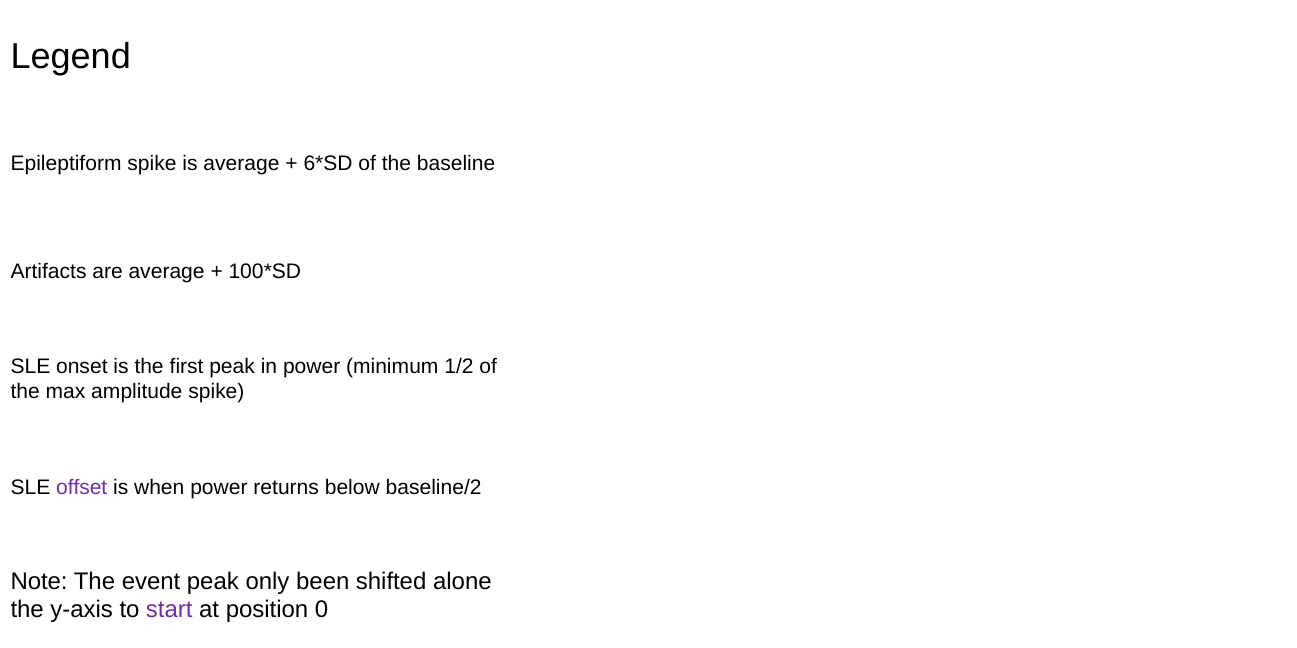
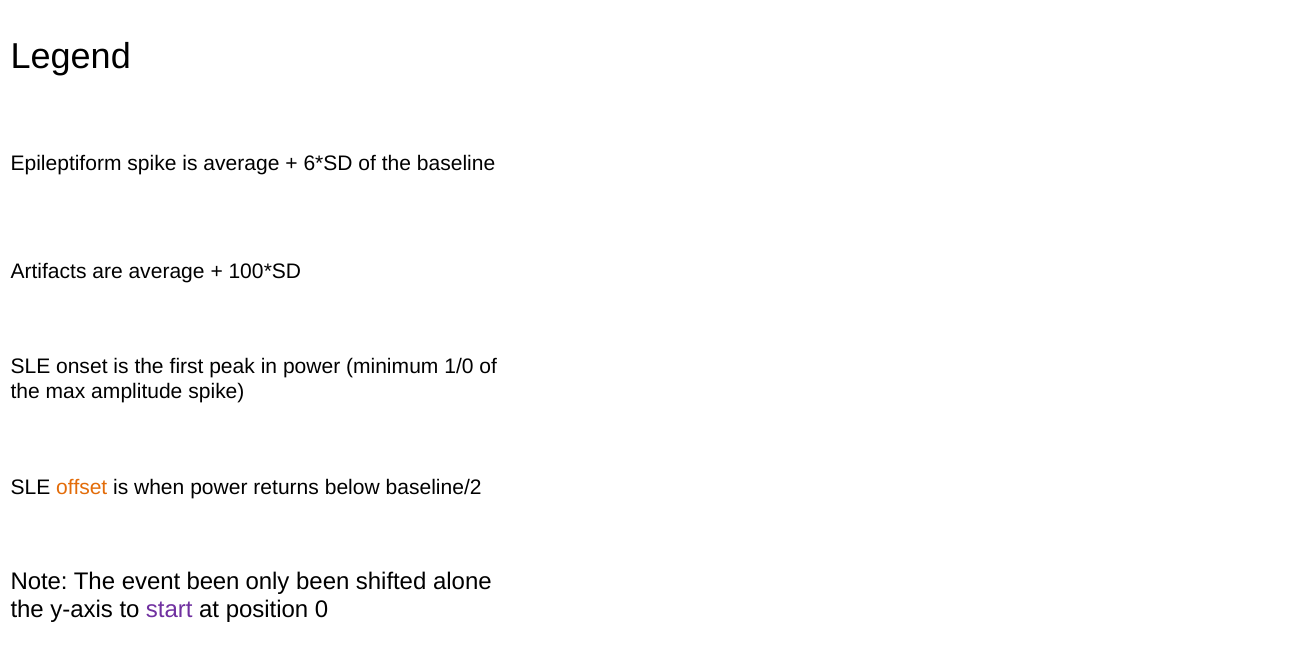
1/2: 1/2 -> 1/0
offset colour: purple -> orange
event peak: peak -> been
